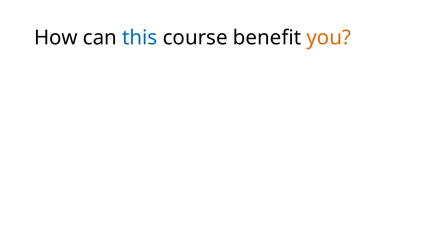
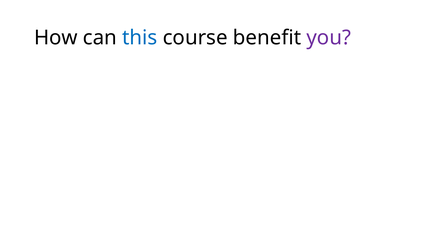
you colour: orange -> purple
